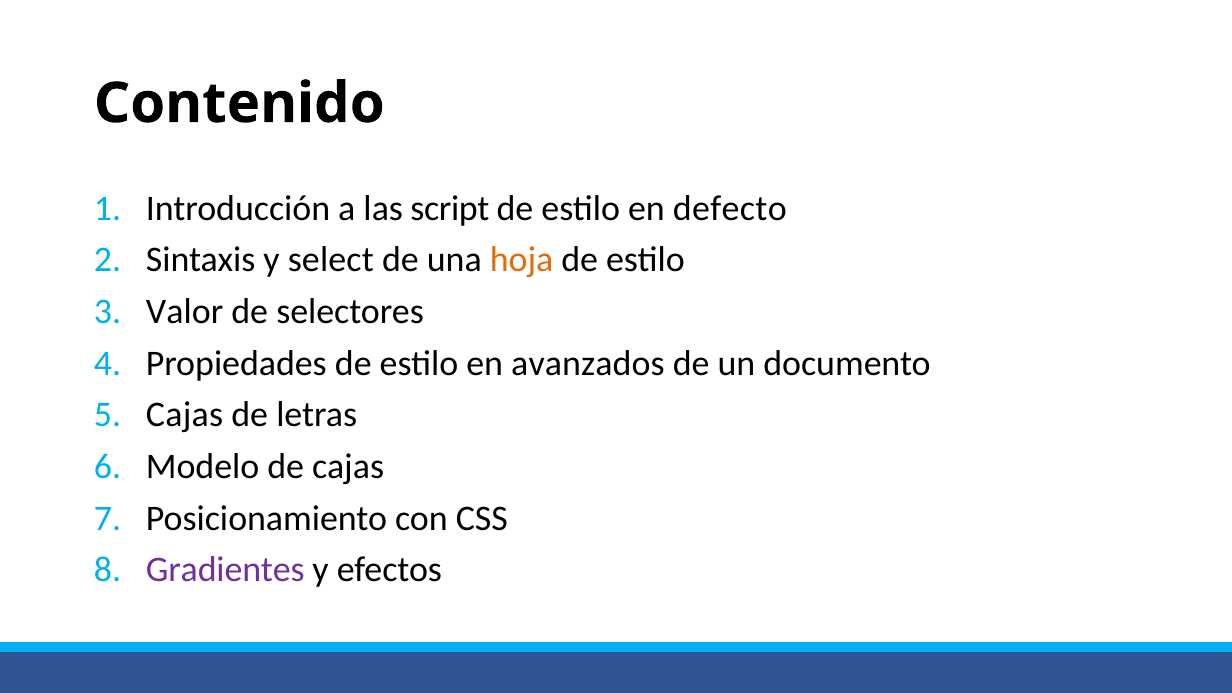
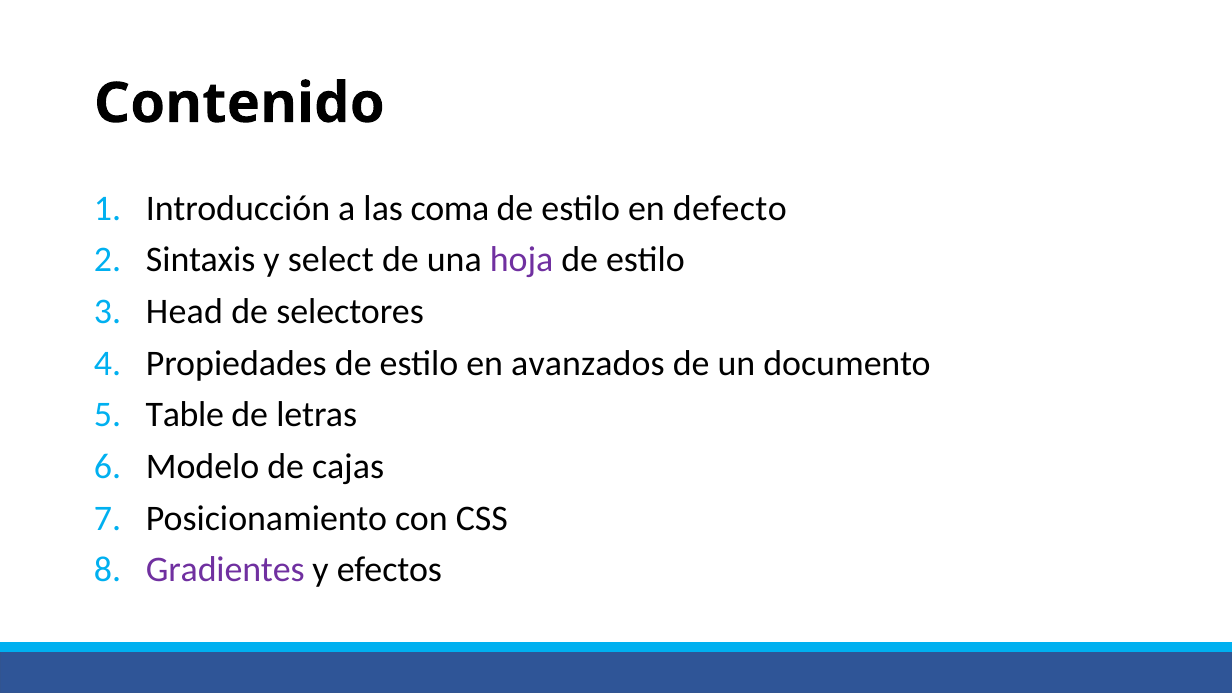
script: script -> coma
hoja colour: orange -> purple
Valor: Valor -> Head
Cajas at (185, 415): Cajas -> Table
